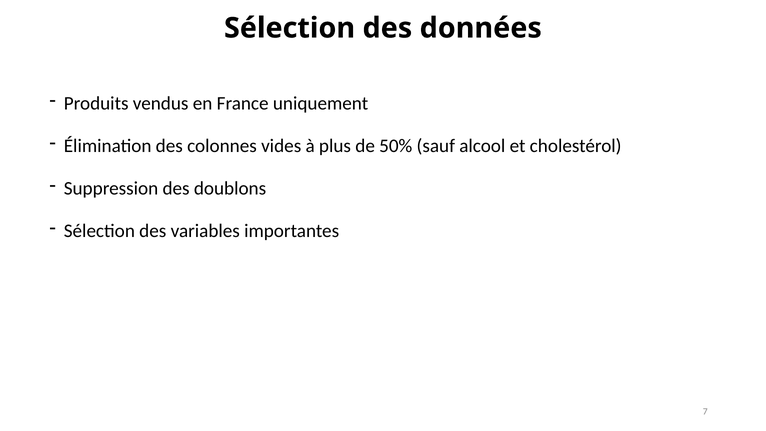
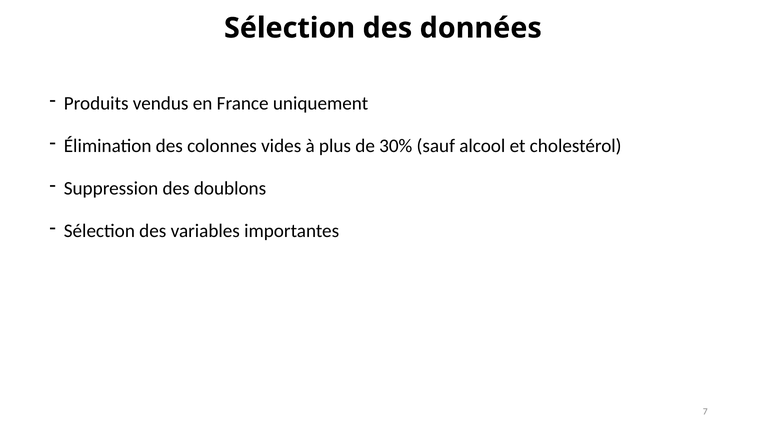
50%: 50% -> 30%
